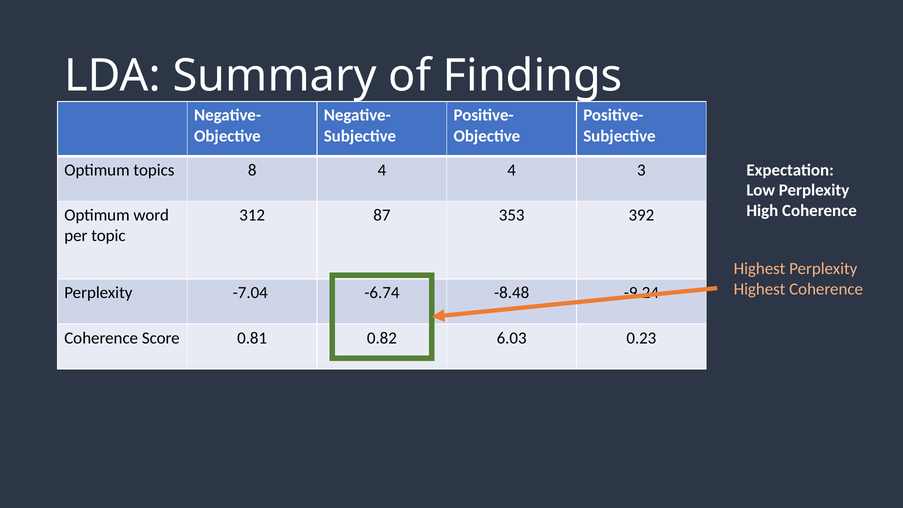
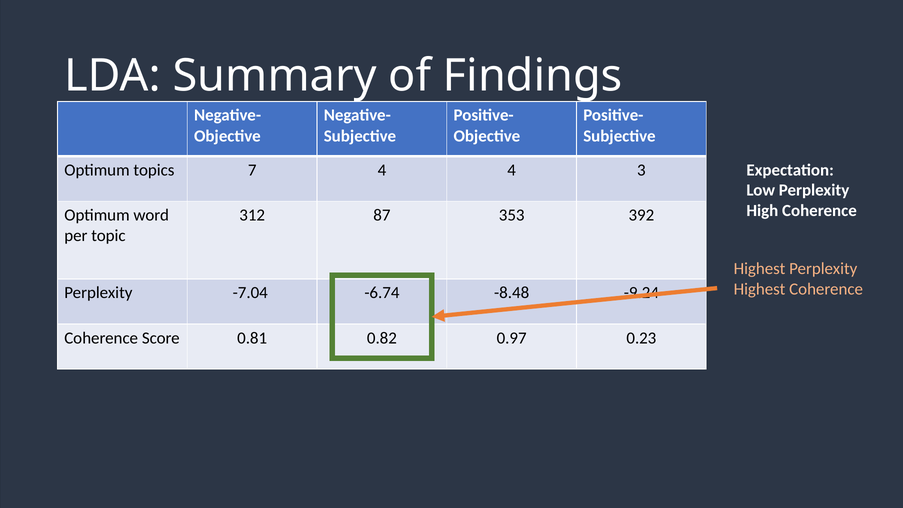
8: 8 -> 7
6.03: 6.03 -> 0.97
